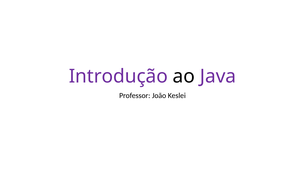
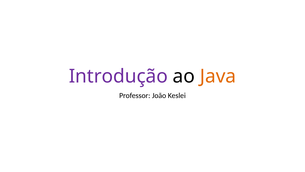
Java colour: purple -> orange
